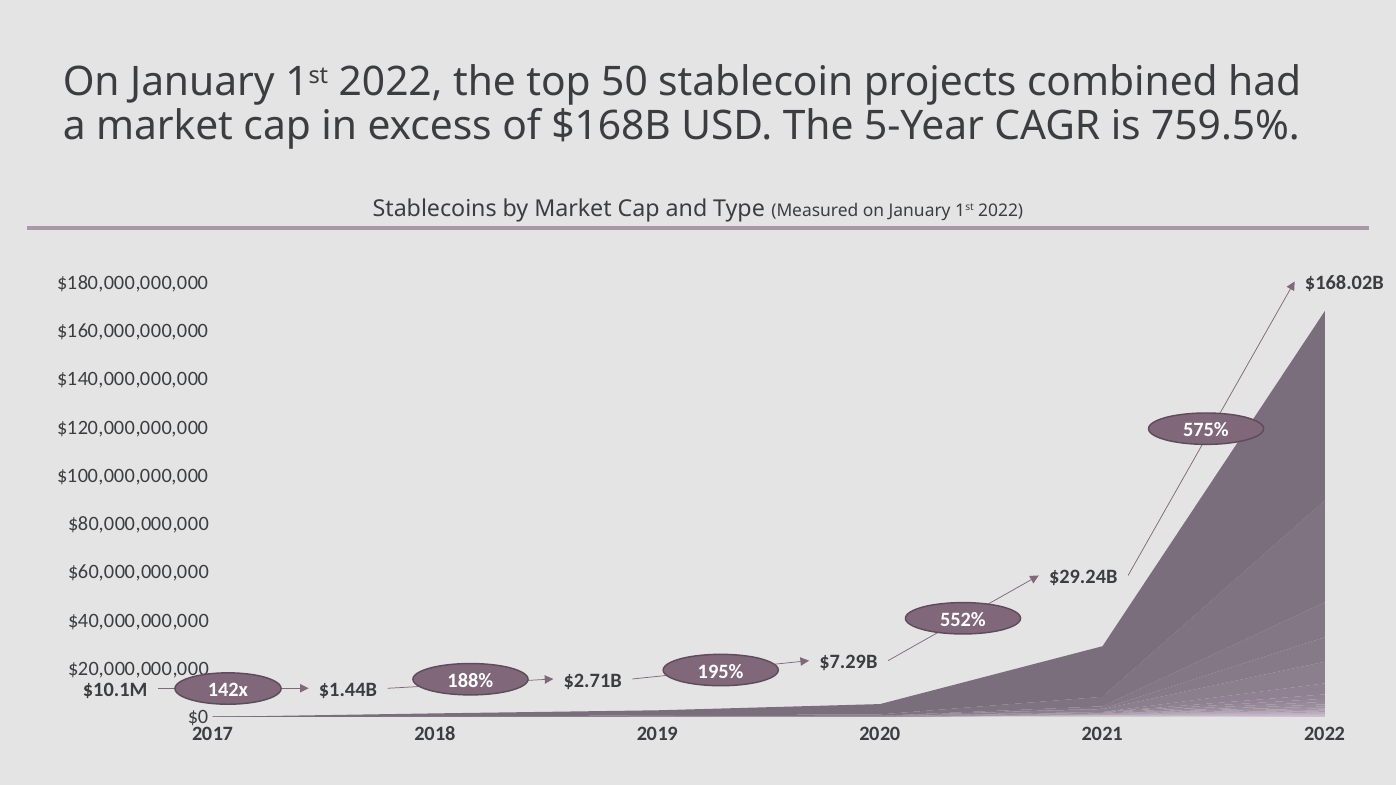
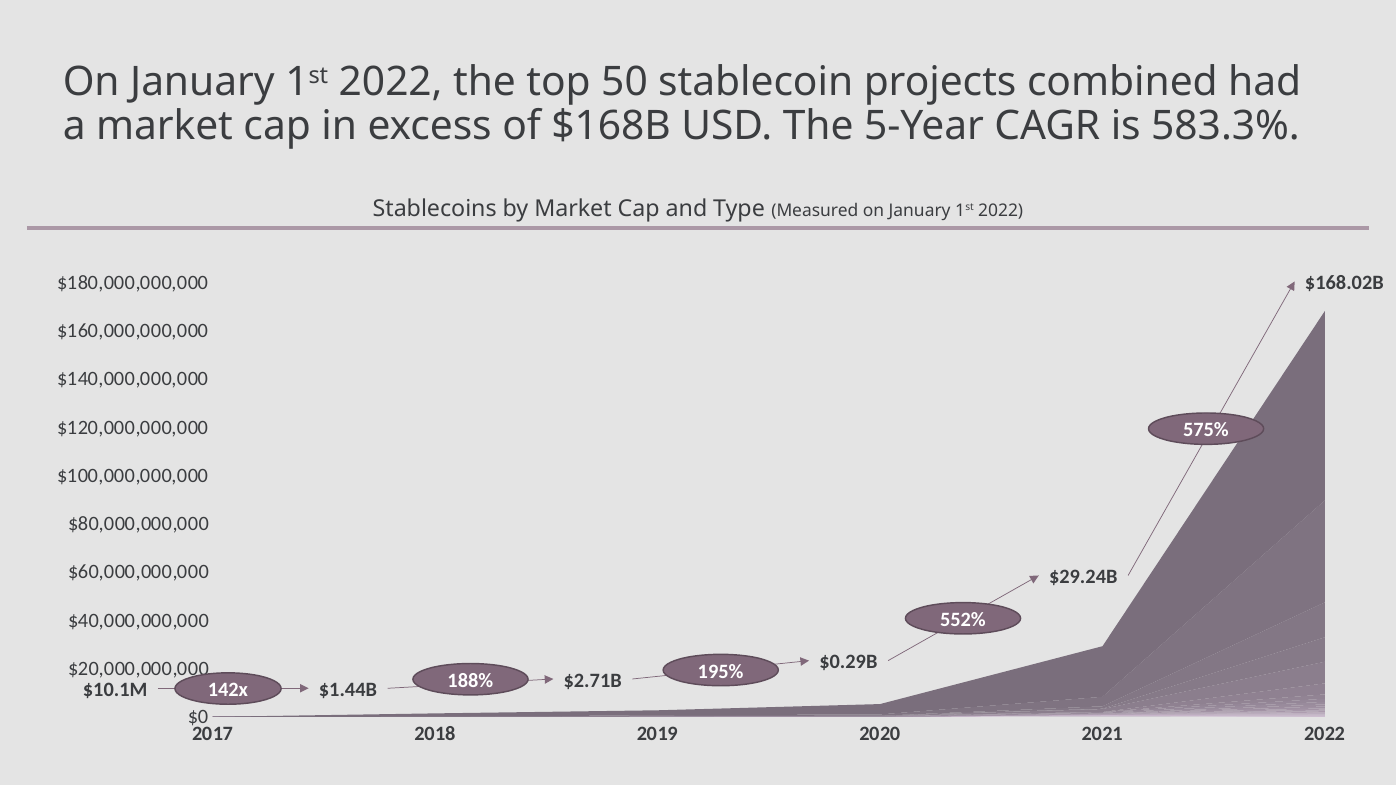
759.5%: 759.5% -> 583.3%
$7.29B: $7.29B -> $0.29B
